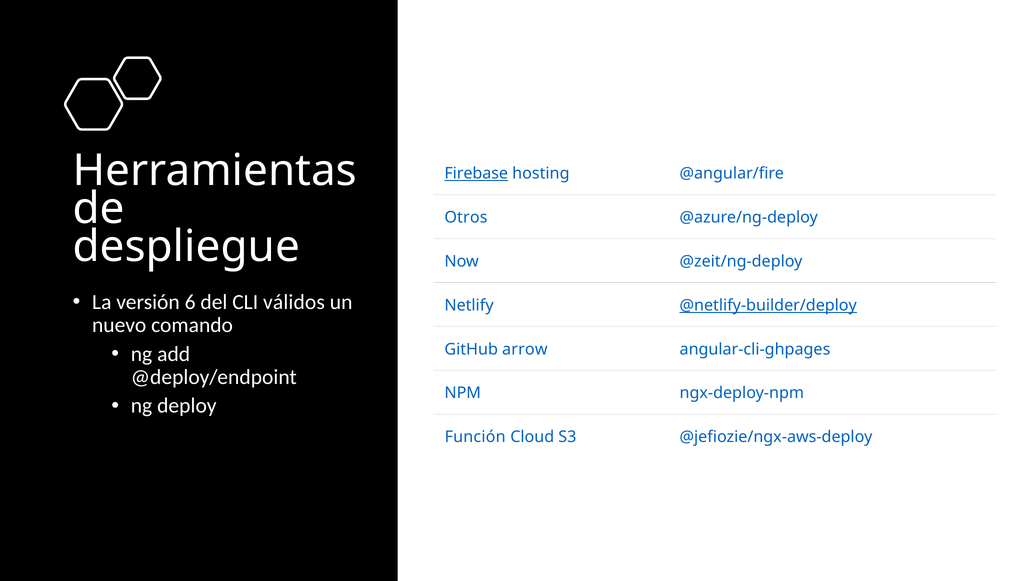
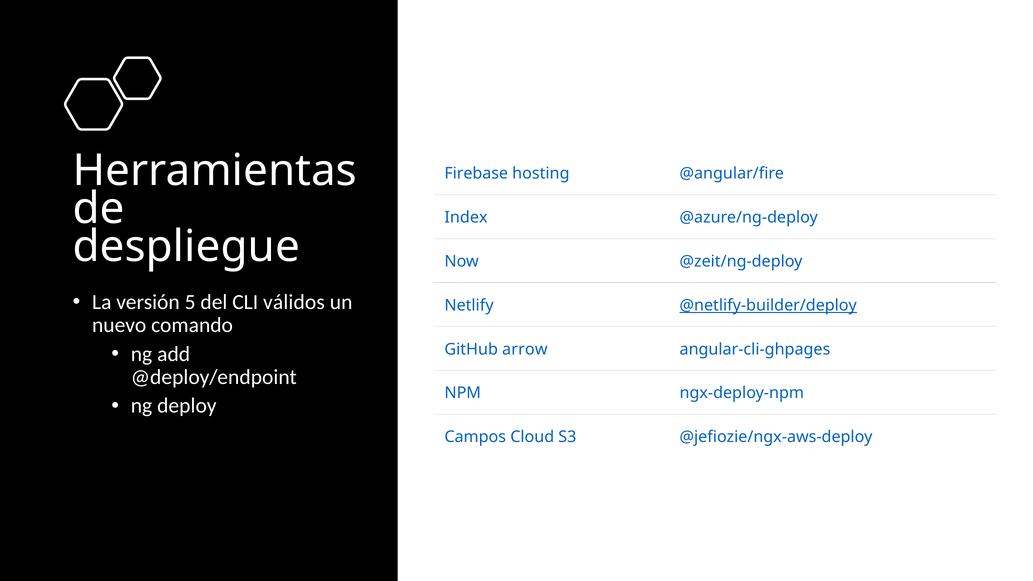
Firebase underline: present -> none
Otros: Otros -> Index
6: 6 -> 5
Función: Función -> Campos
